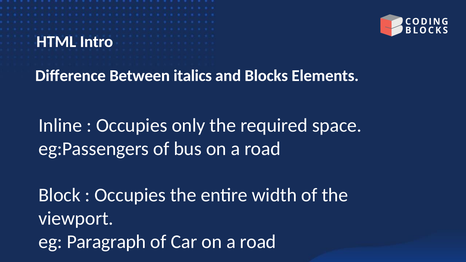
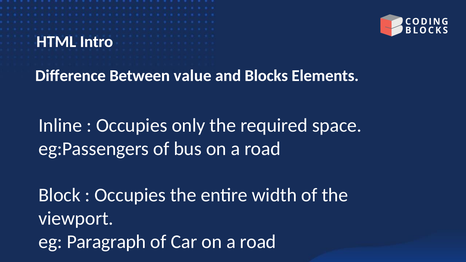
italics: italics -> value
